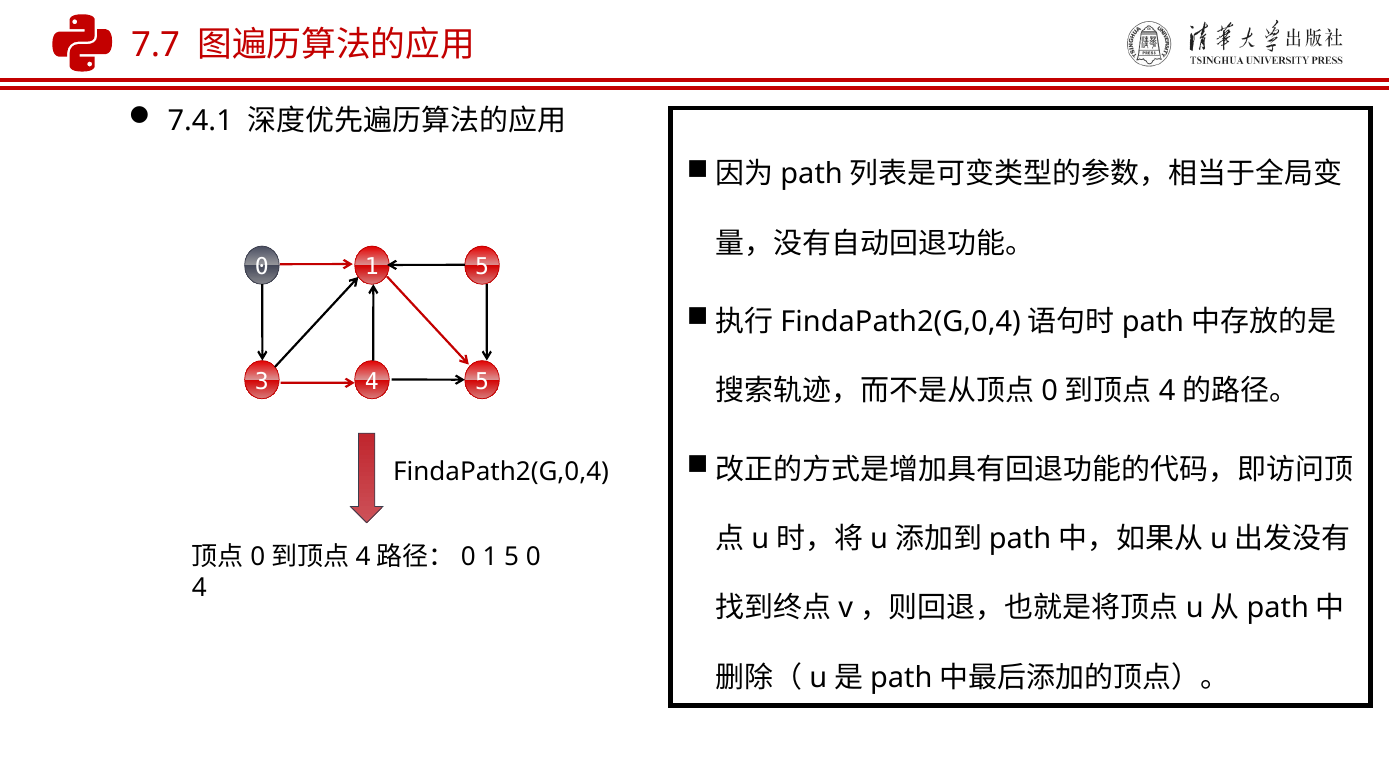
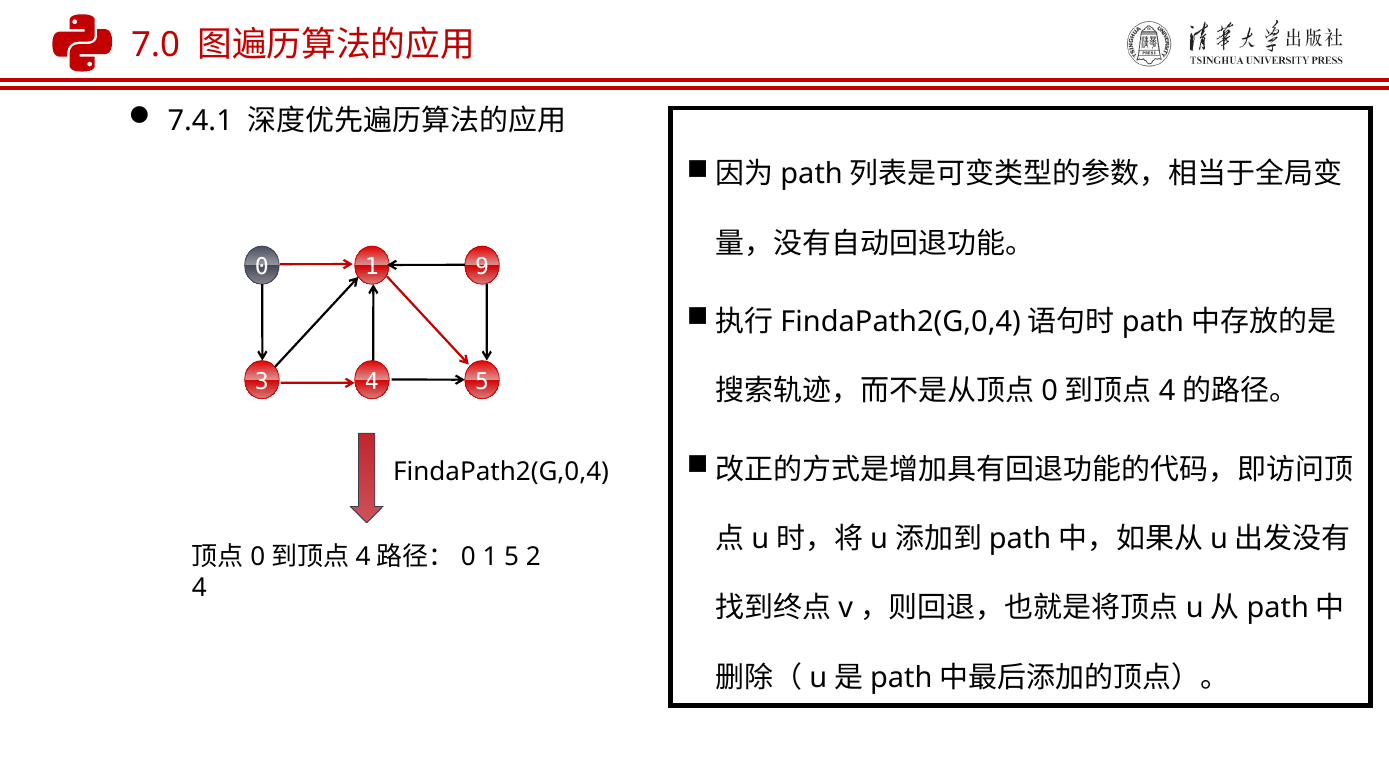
7.7: 7.7 -> 7.0
5 at (482, 267): 5 -> 9
5 0: 0 -> 2
